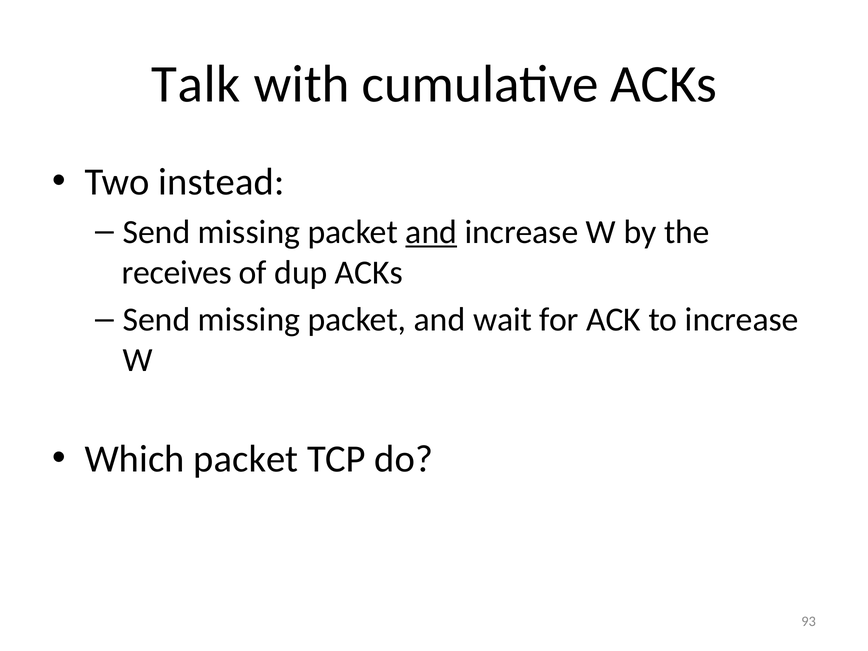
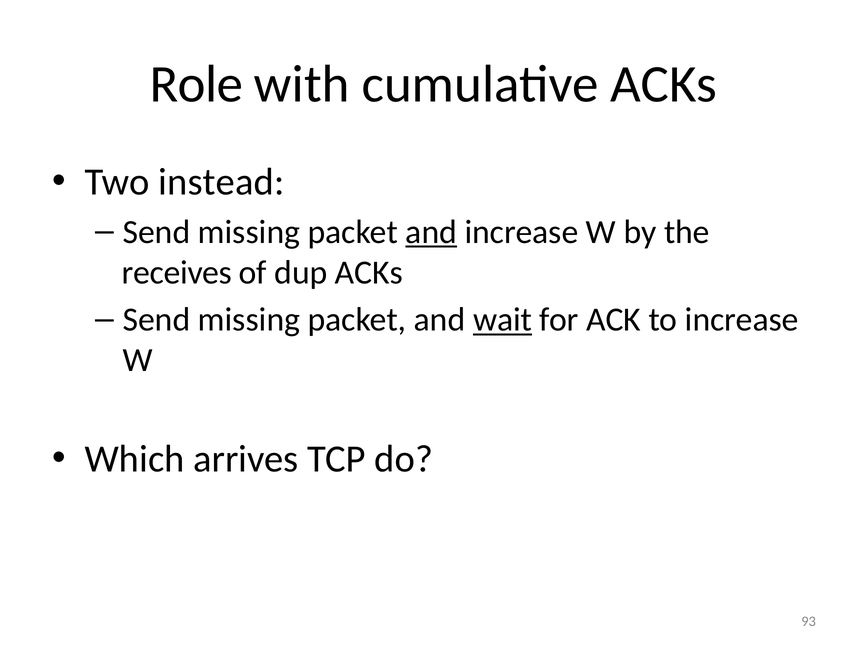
Talk: Talk -> Role
wait underline: none -> present
Which packet: packet -> arrives
